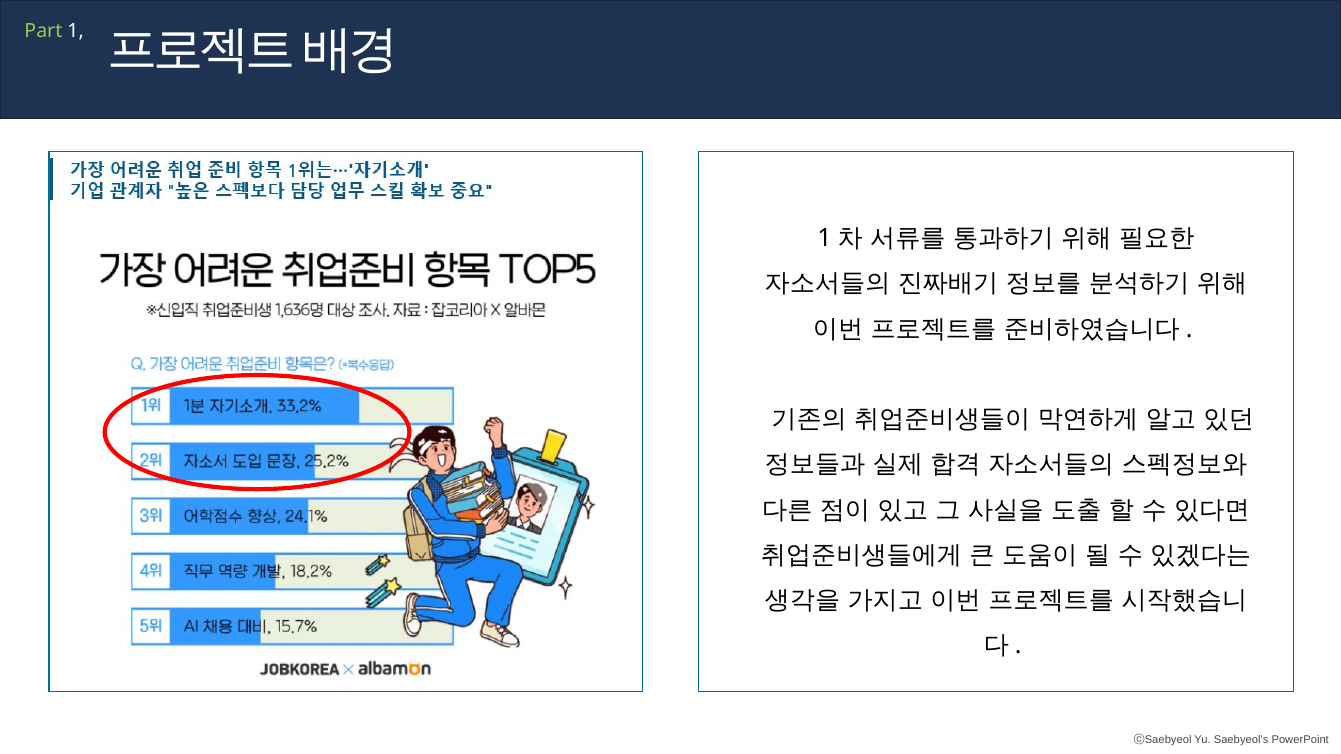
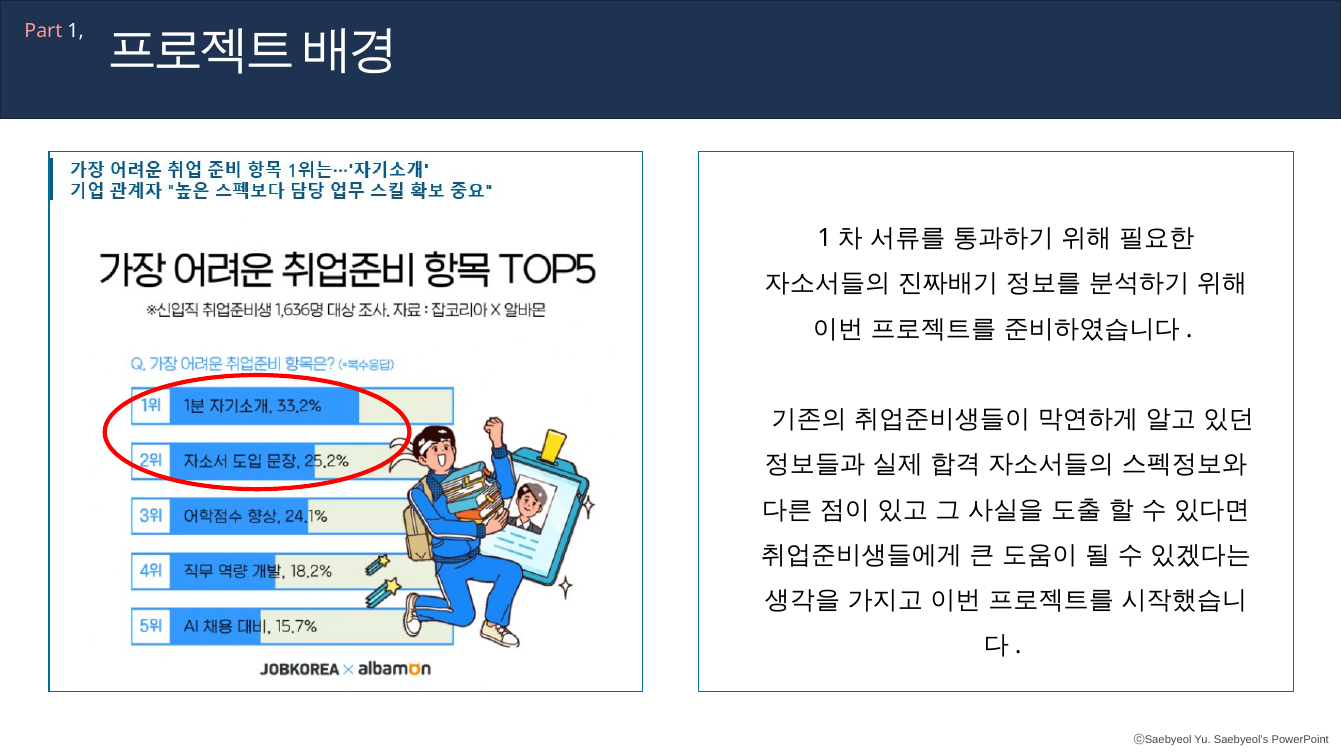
Part colour: light green -> pink
